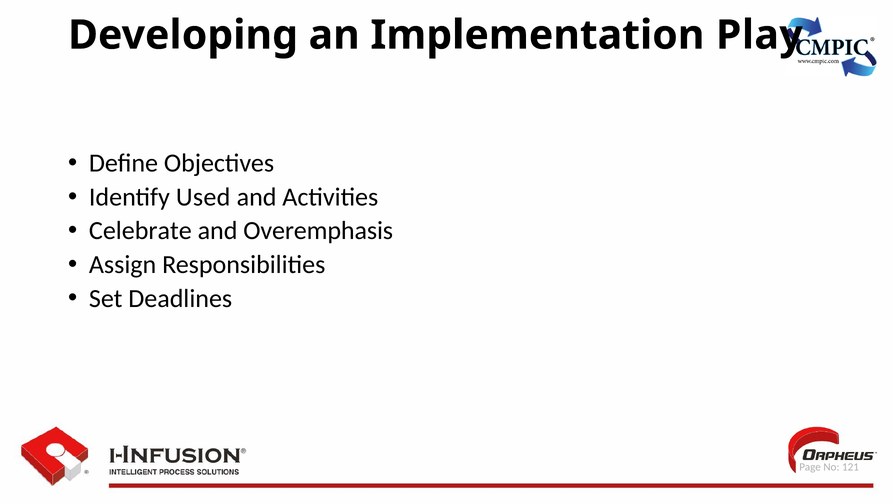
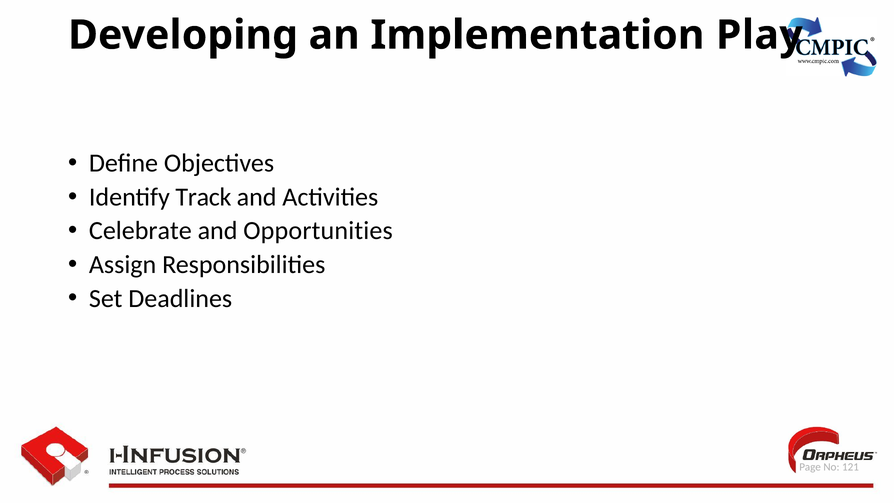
Used: Used -> Track
Overemphasis: Overemphasis -> Opportunities
